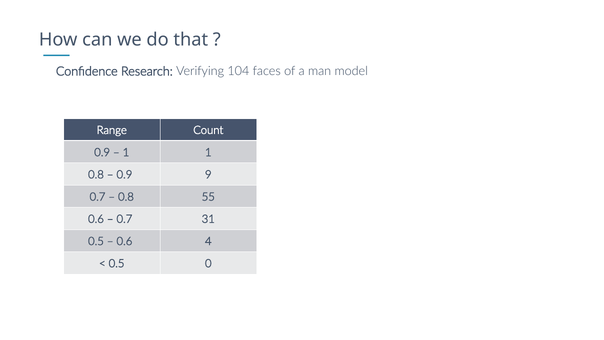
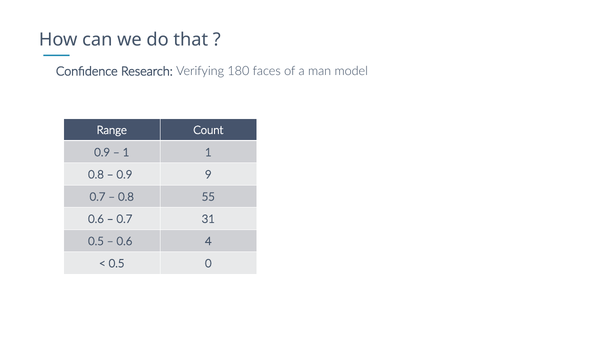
104: 104 -> 180
